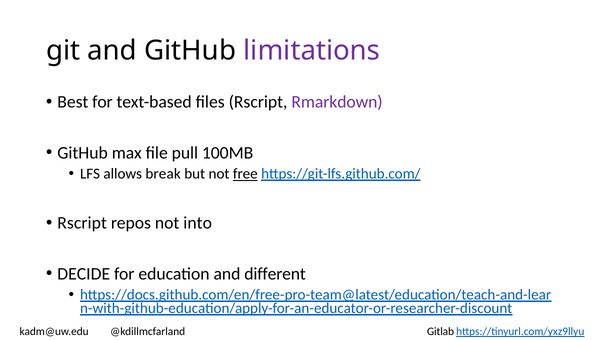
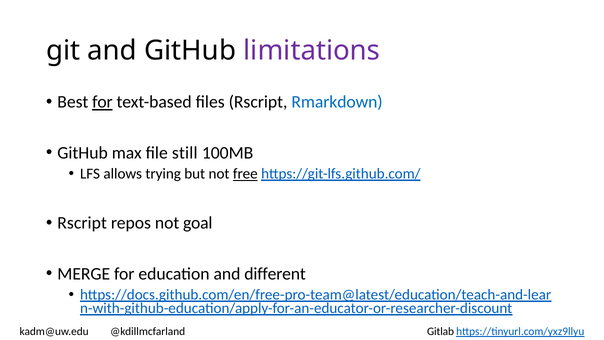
for at (102, 102) underline: none -> present
Rmarkdown colour: purple -> blue
pull: pull -> still
break: break -> trying
into: into -> goal
DECIDE: DECIDE -> MERGE
